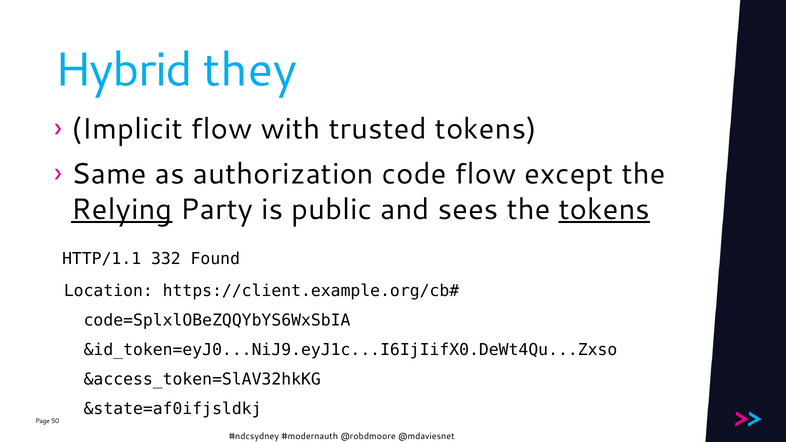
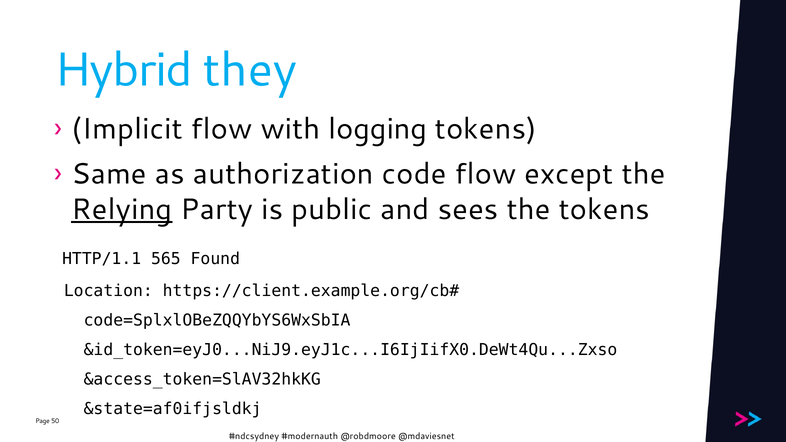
trusted: trusted -> logging
tokens at (604, 210) underline: present -> none
332: 332 -> 565
